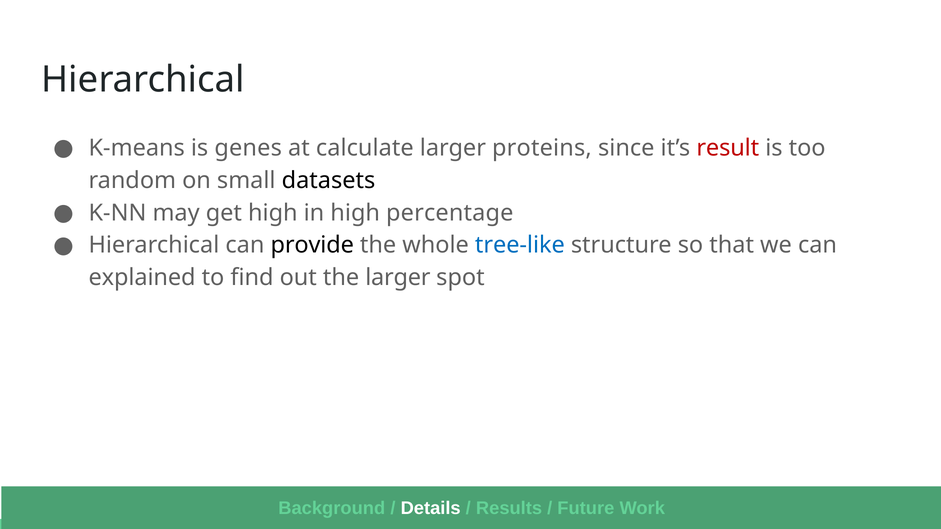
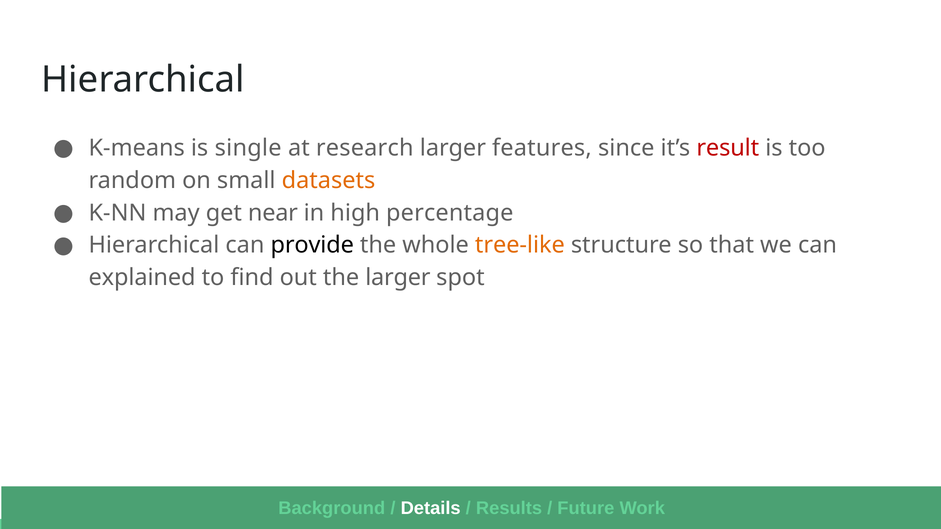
genes: genes -> single
calculate: calculate -> research
proteins: proteins -> features
datasets colour: black -> orange
get high: high -> near
tree-like colour: blue -> orange
